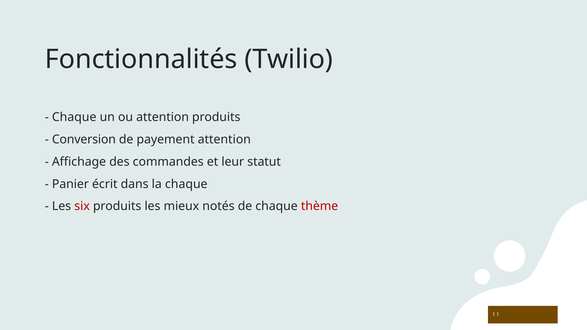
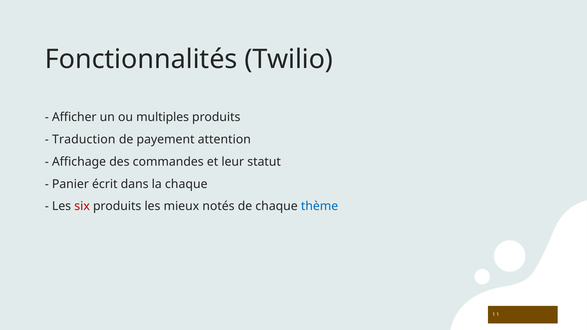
Chaque at (74, 117): Chaque -> Afficher
ou attention: attention -> multiples
Conversion: Conversion -> Traduction
thème colour: red -> blue
